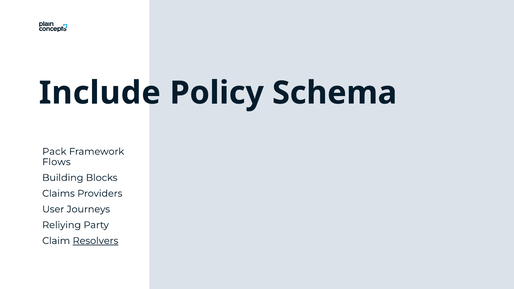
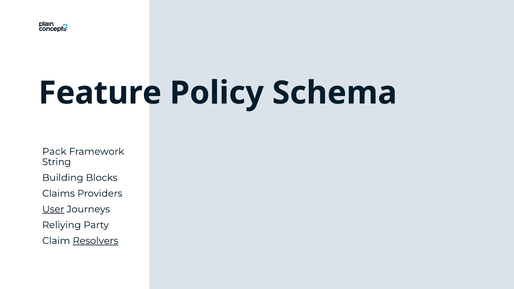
Include: Include -> Feature
Flows: Flows -> String
User underline: none -> present
